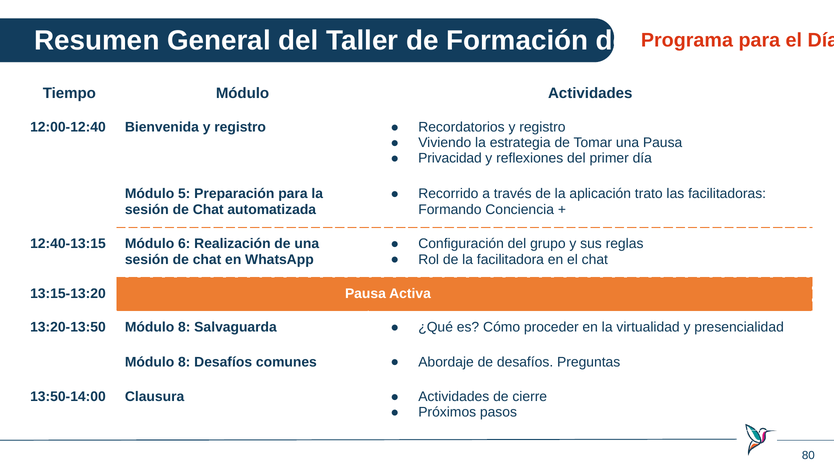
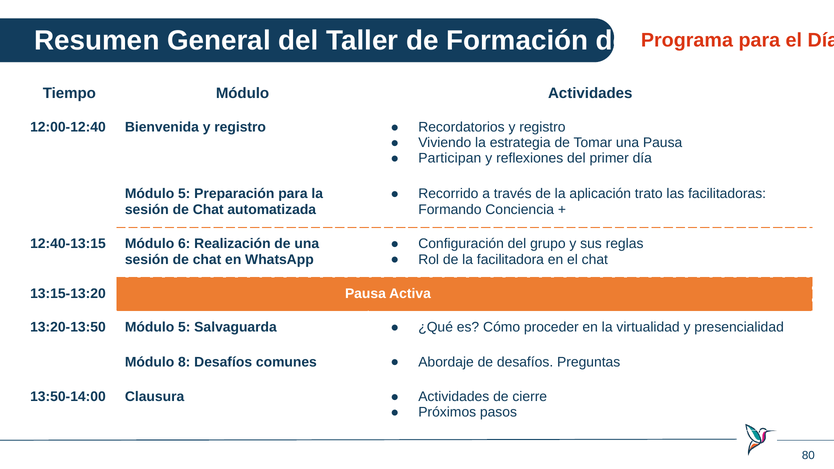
Privacidad: Privacidad -> Participan
13:20-13:50 Módulo 8: 8 -> 5
